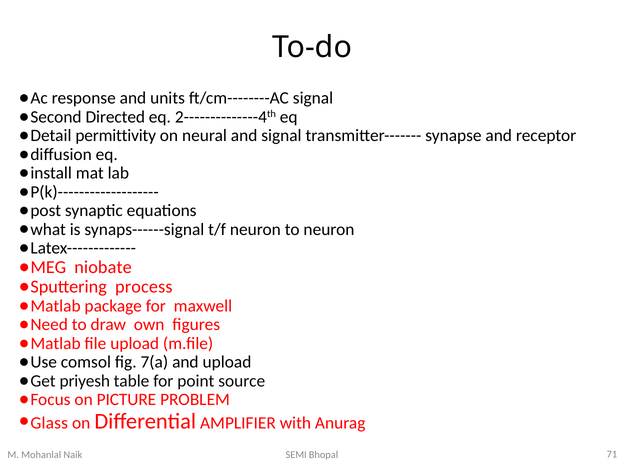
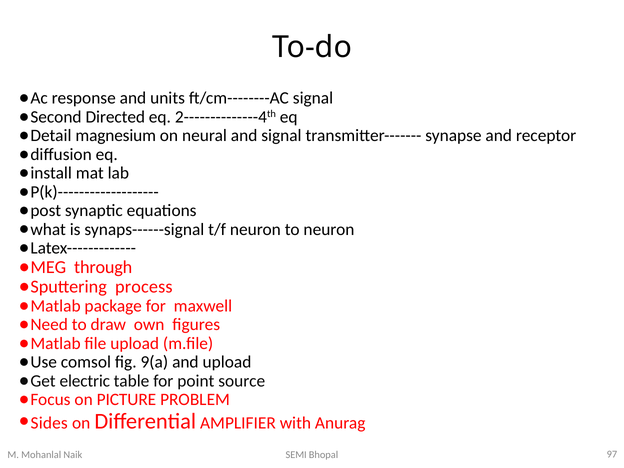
permittivity: permittivity -> magnesium
niobate: niobate -> through
7(a: 7(a -> 9(a
priyesh: priyesh -> electric
Glass: Glass -> Sides
71: 71 -> 97
